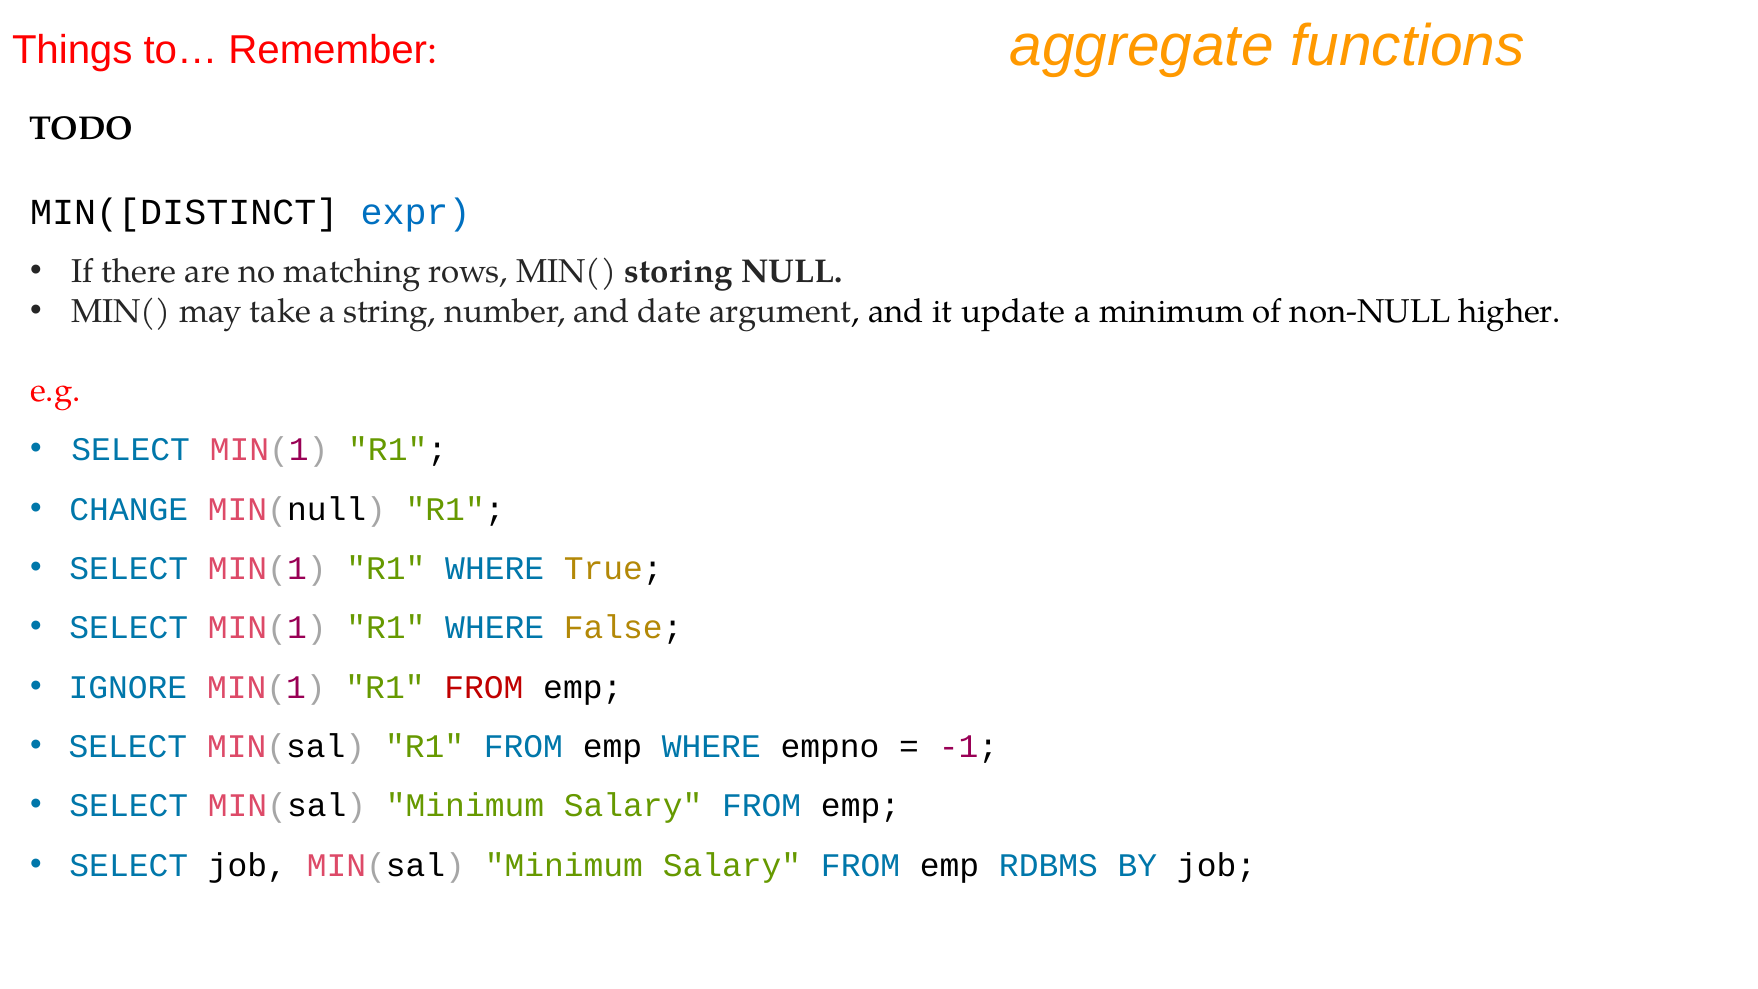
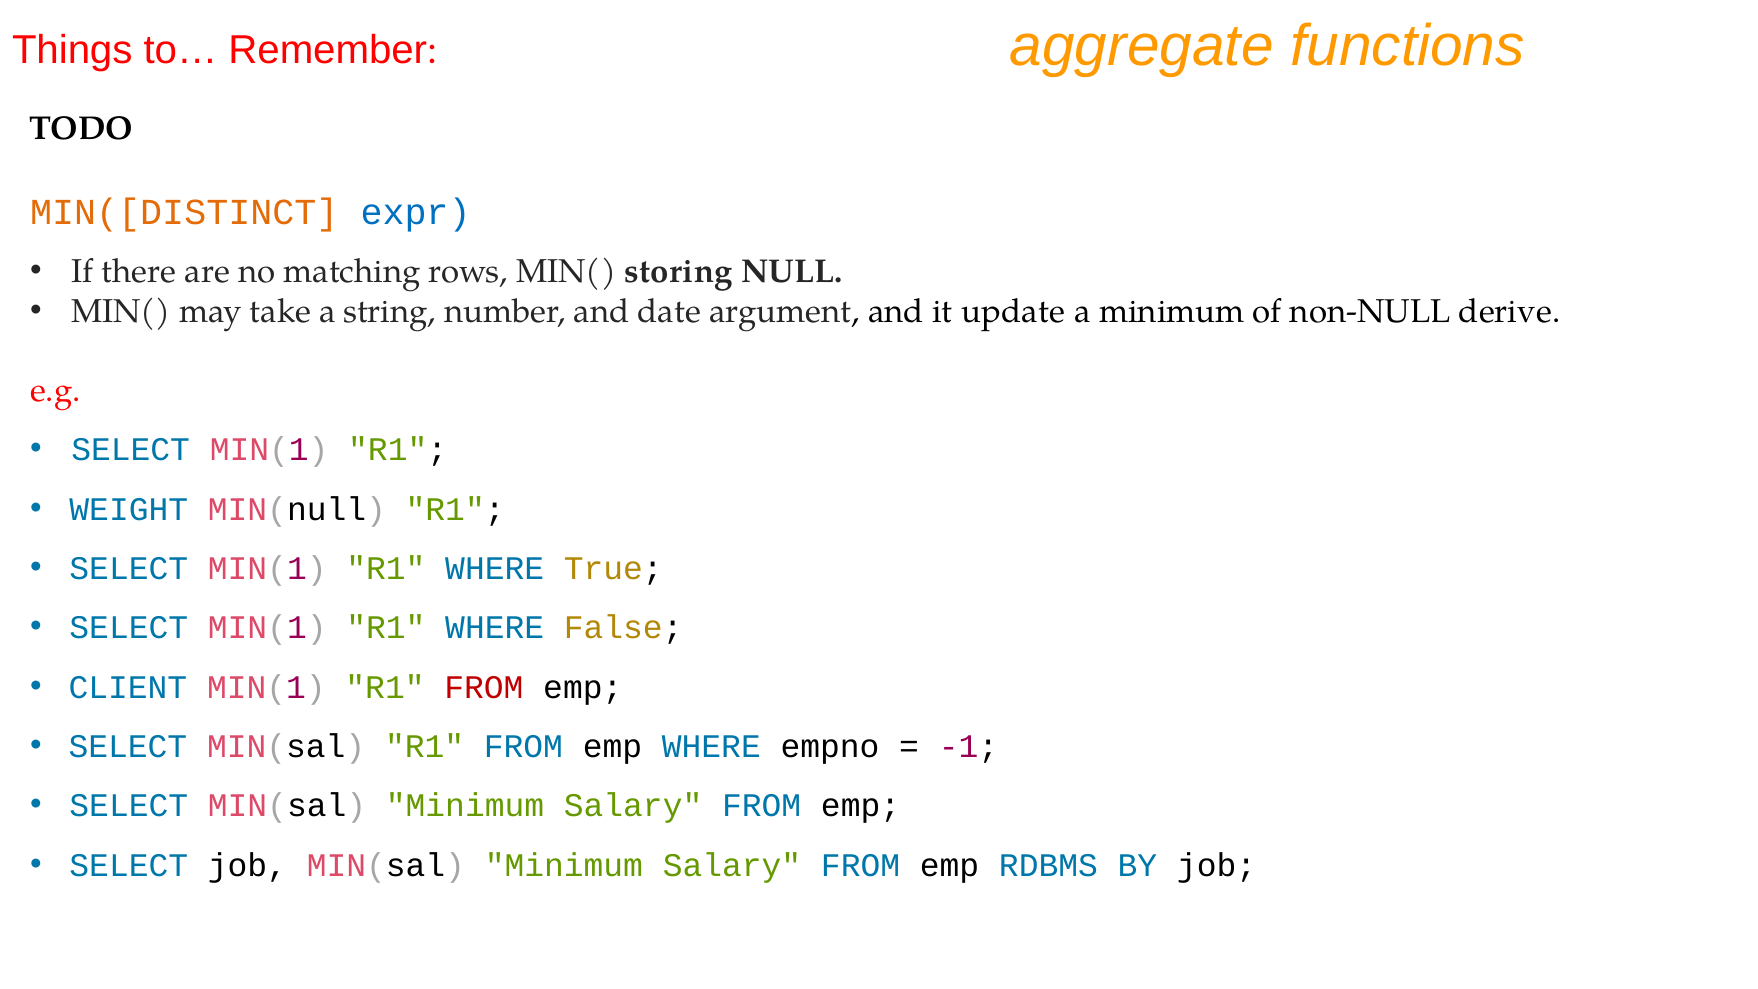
MIN([DISTINCT colour: black -> orange
higher: higher -> derive
CHANGE: CHANGE -> WEIGHT
IGNORE: IGNORE -> CLIENT
